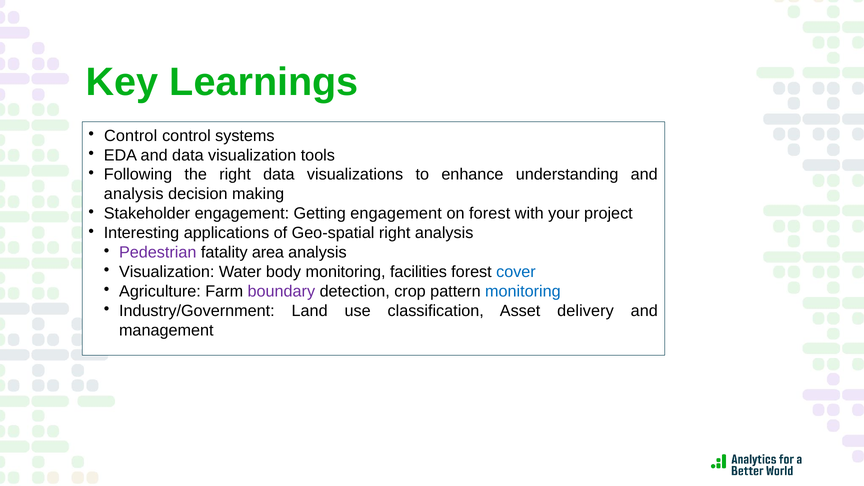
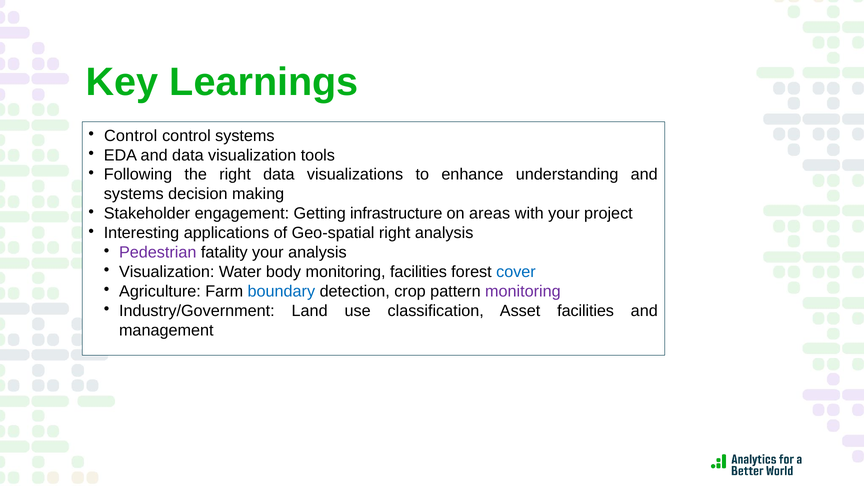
analysis at (134, 194): analysis -> systems
Getting engagement: engagement -> infrastructure
on forest: forest -> areas
fatality area: area -> your
boundary colour: purple -> blue
monitoring at (523, 291) colour: blue -> purple
Asset delivery: delivery -> facilities
